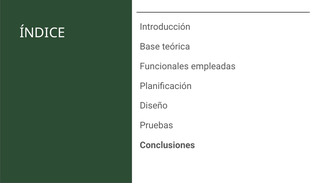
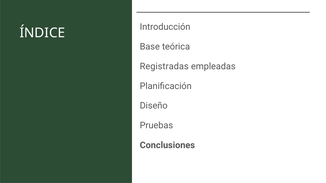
Funcionales: Funcionales -> Registradas
